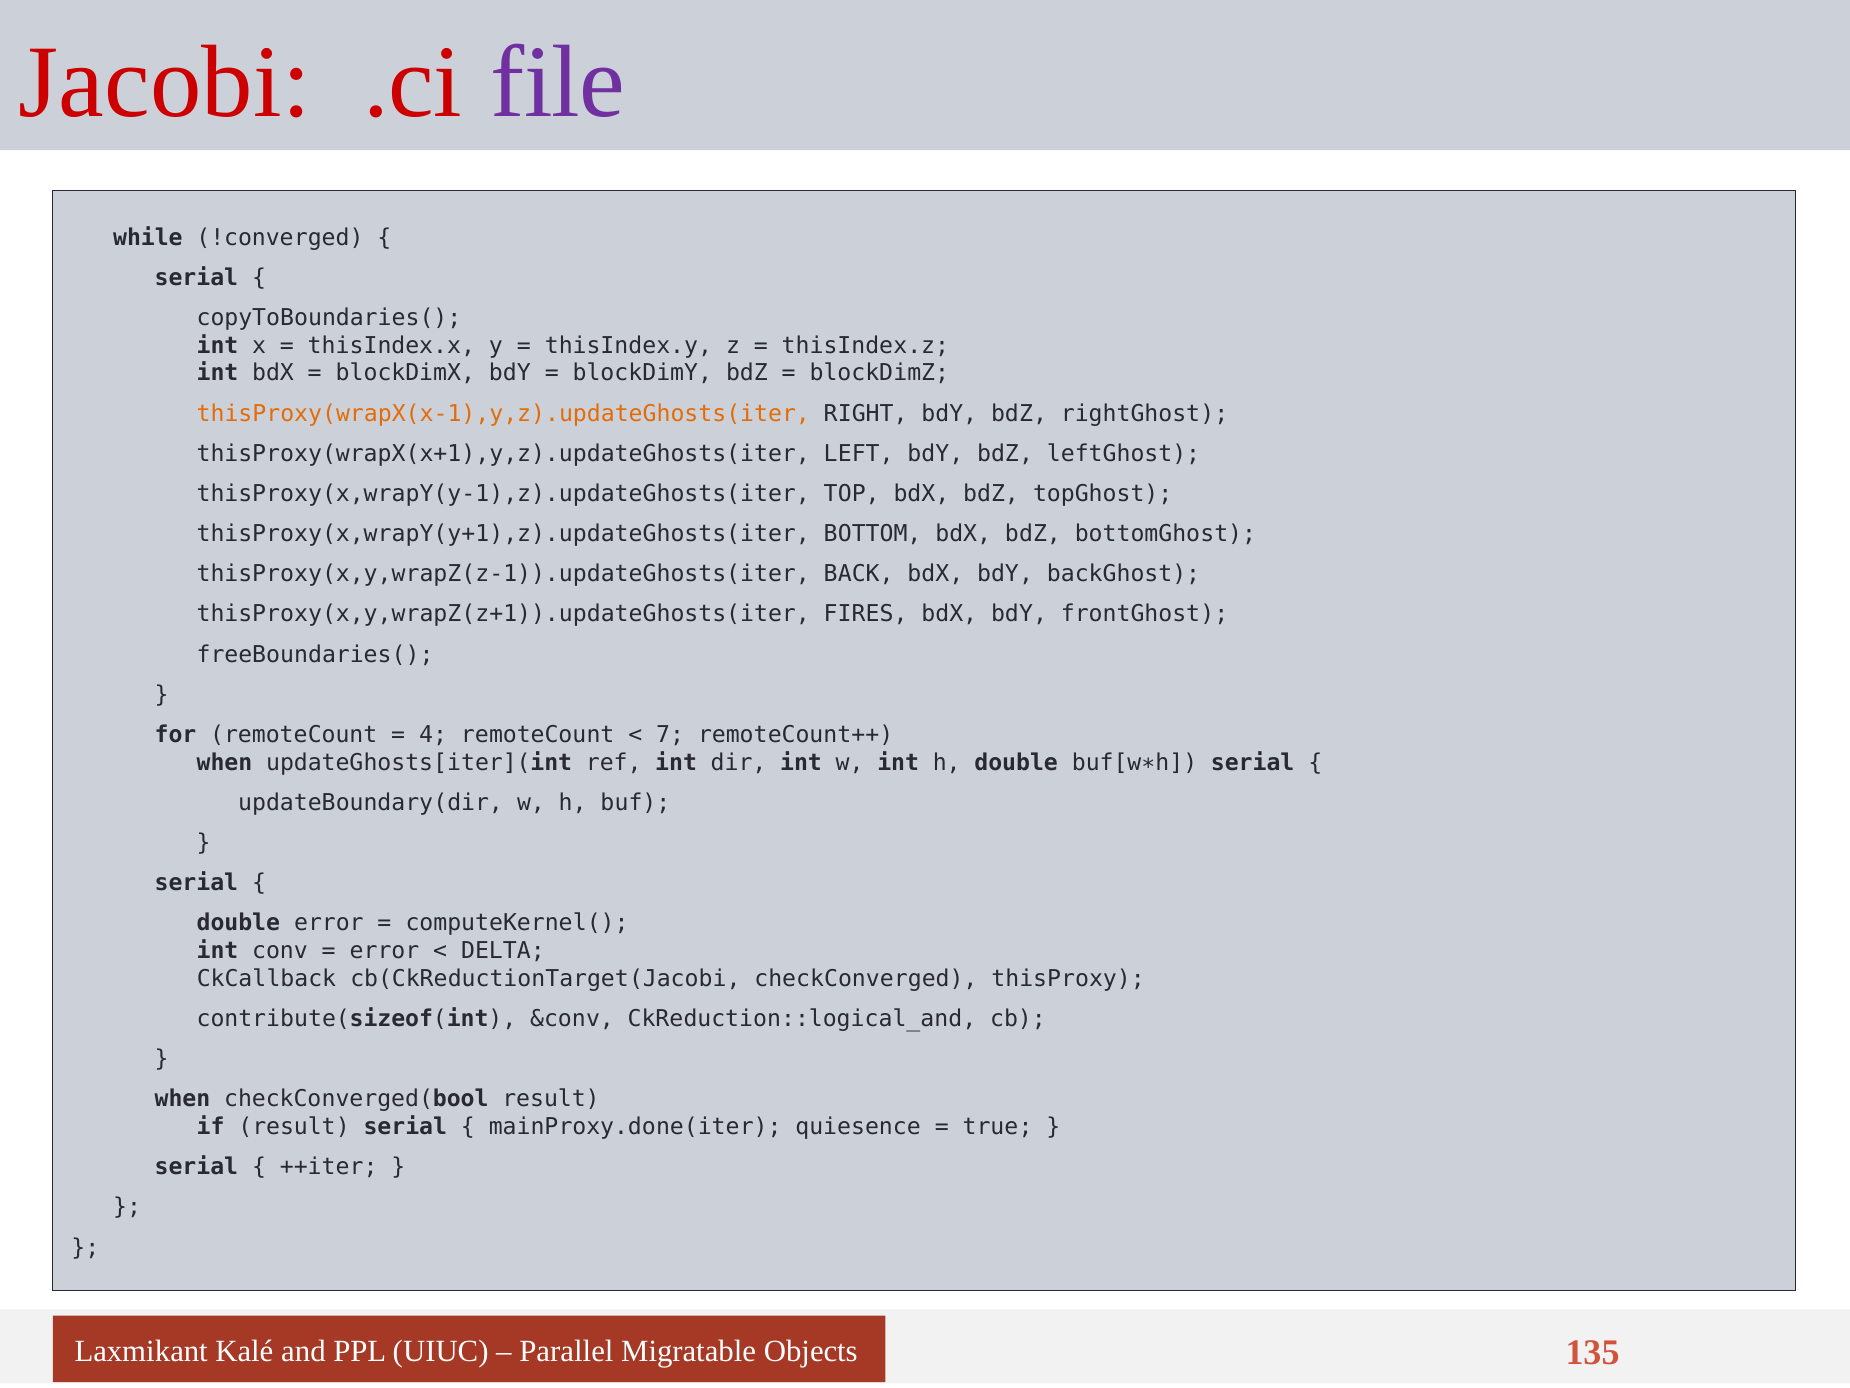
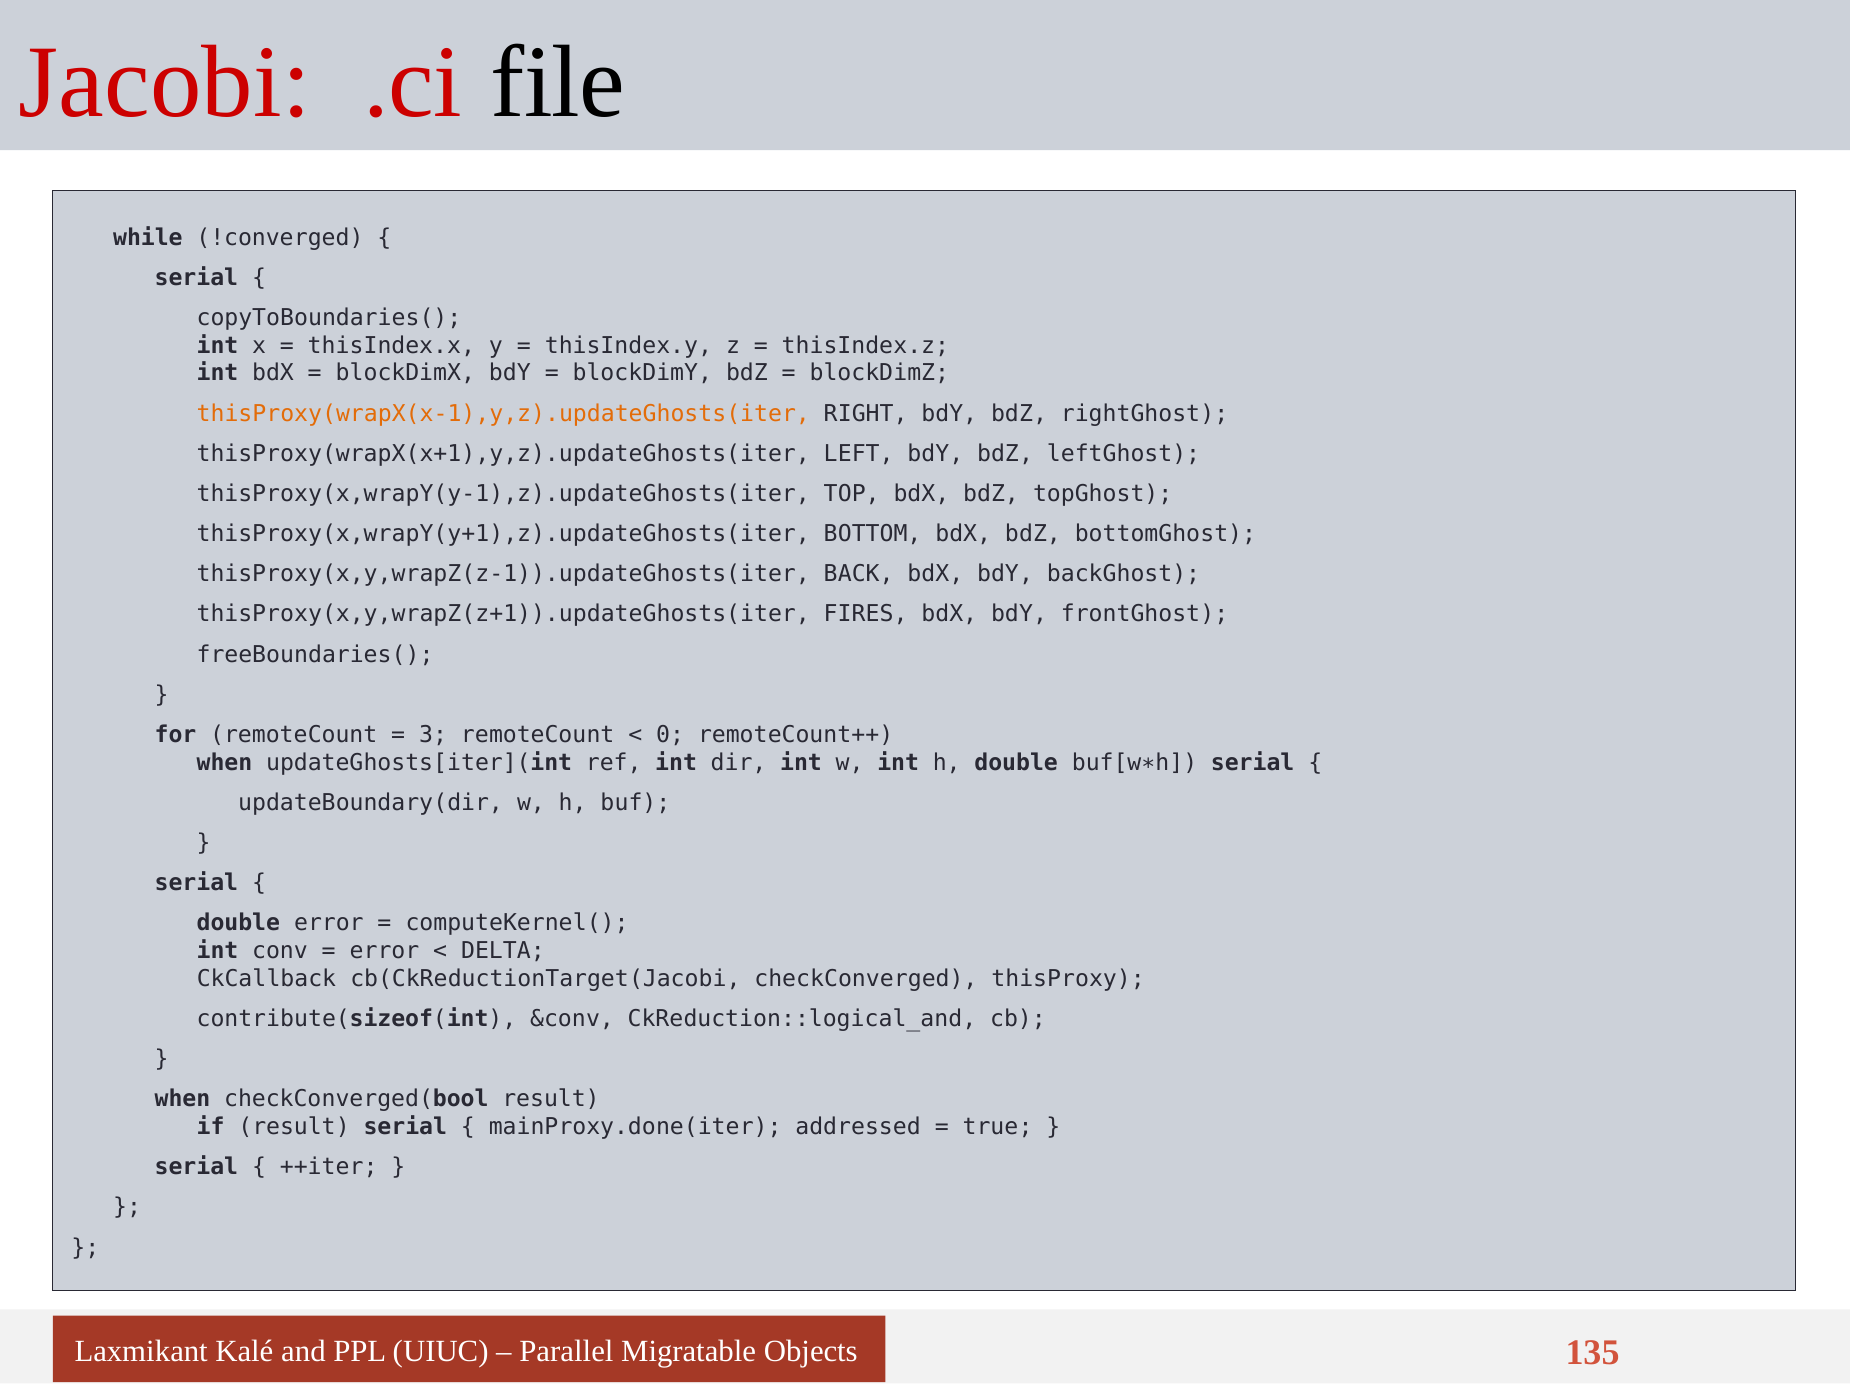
file colour: purple -> black
4: 4 -> 3
7: 7 -> 0
quiesence: quiesence -> addressed
